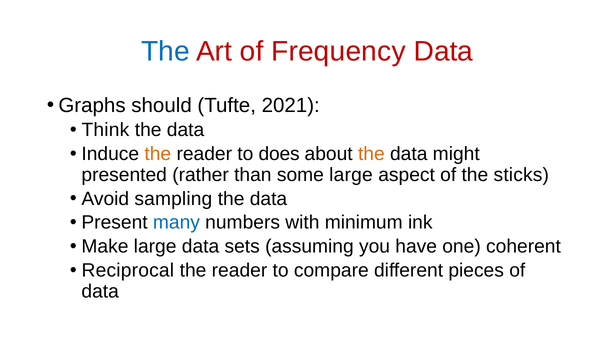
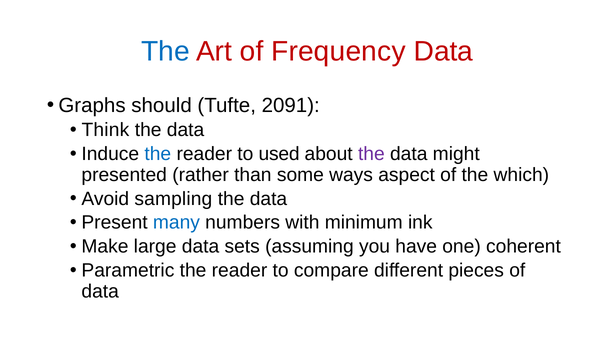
2021: 2021 -> 2091
the at (158, 154) colour: orange -> blue
does: does -> used
the at (371, 154) colour: orange -> purple
some large: large -> ways
sticks: sticks -> which
Reciprocal: Reciprocal -> Parametric
